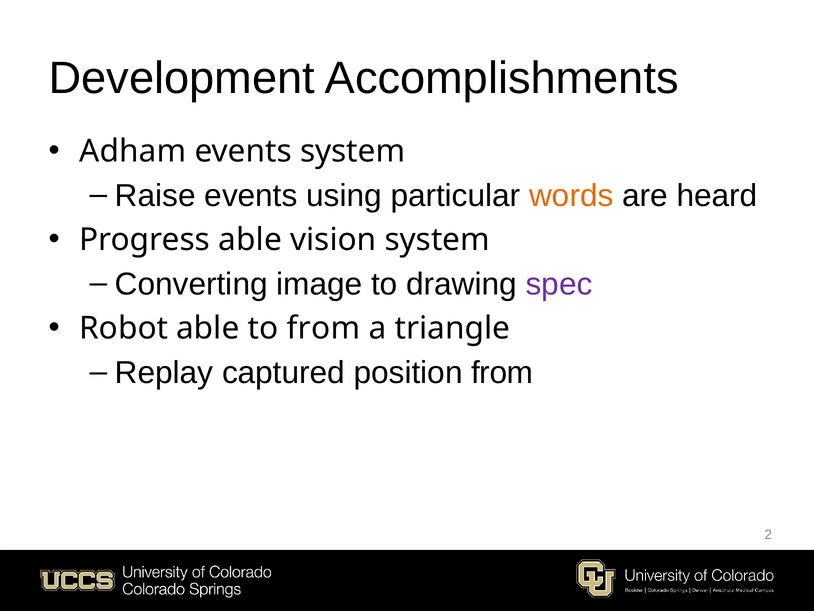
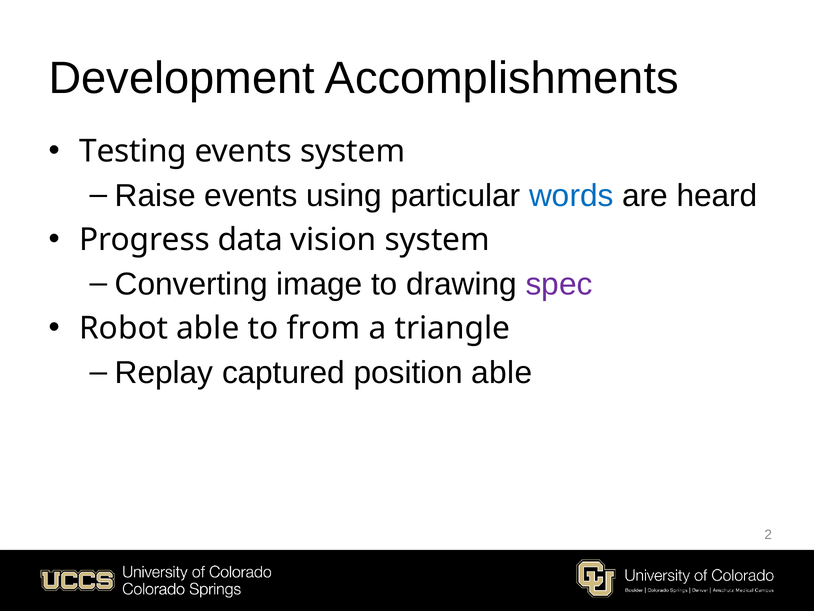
Adham: Adham -> Testing
words colour: orange -> blue
Progress able: able -> data
position from: from -> able
